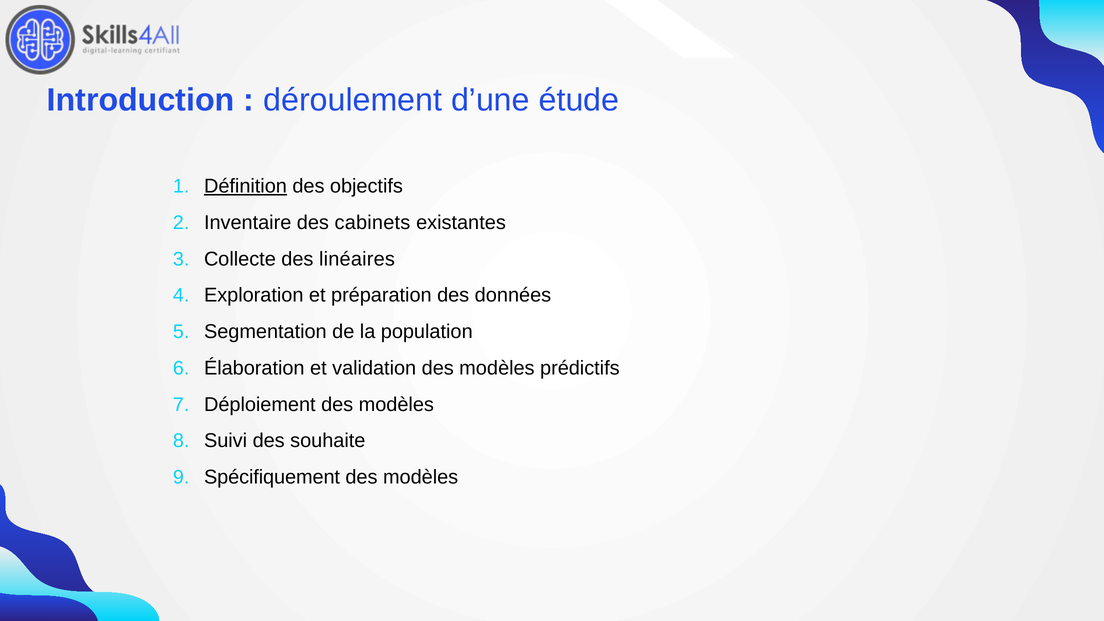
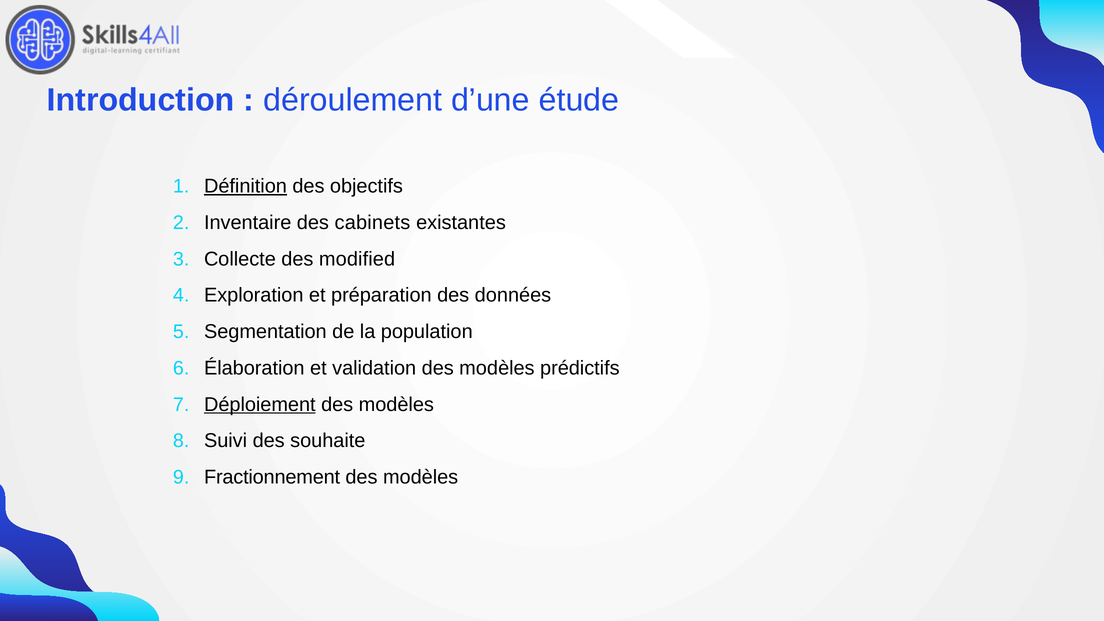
linéaires: linéaires -> modified
Déploiement underline: none -> present
Spécifiquement: Spécifiquement -> Fractionnement
